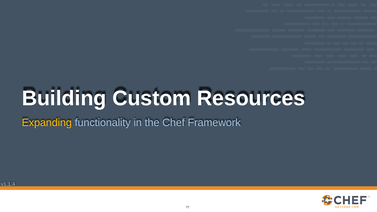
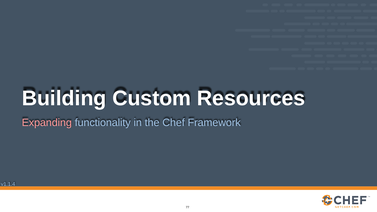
Expanding colour: yellow -> pink
